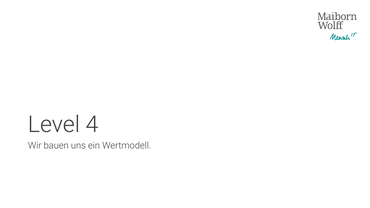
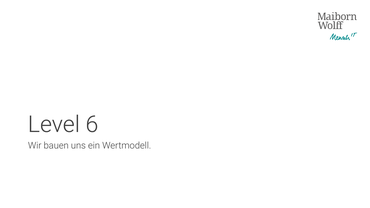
4: 4 -> 6
